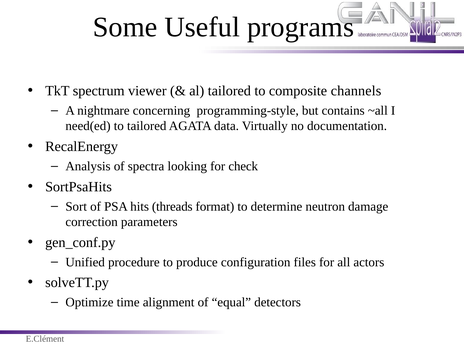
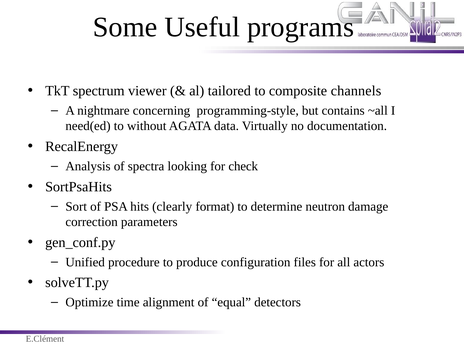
to tailored: tailored -> without
threads: threads -> clearly
